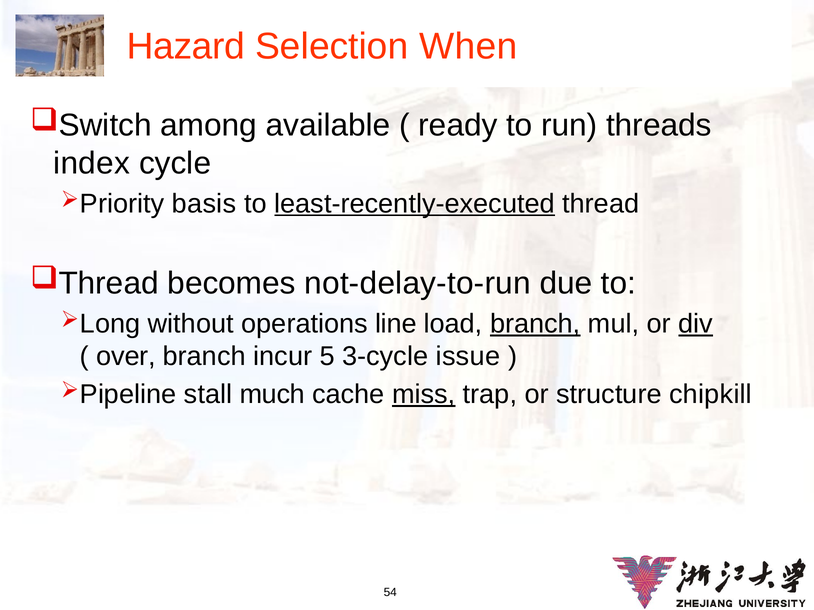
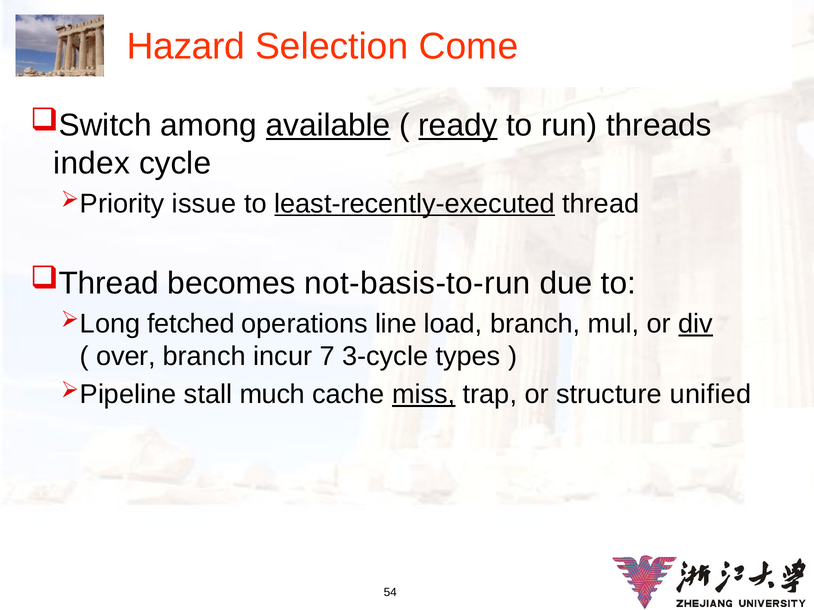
When: When -> Come
available underline: none -> present
ready underline: none -> present
basis: basis -> issue
not-delay-to-run: not-delay-to-run -> not-basis-to-run
without: without -> fetched
branch at (535, 324) underline: present -> none
5: 5 -> 7
issue: issue -> types
chipkill: chipkill -> unified
